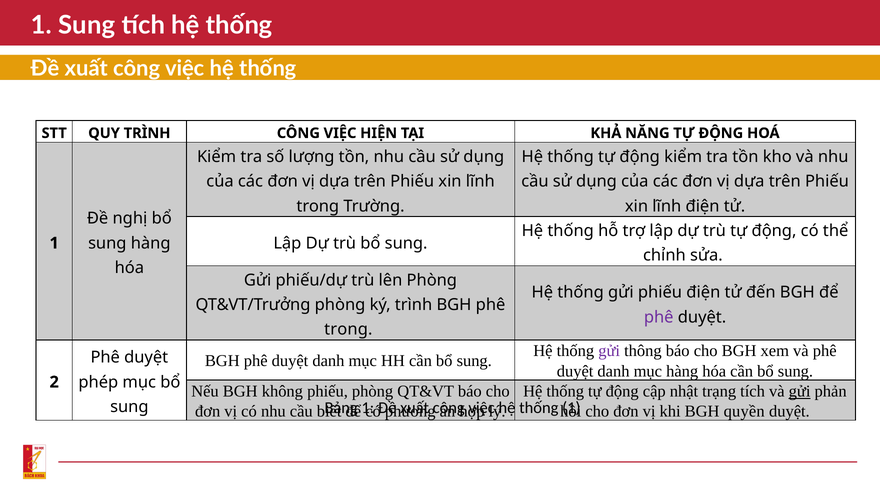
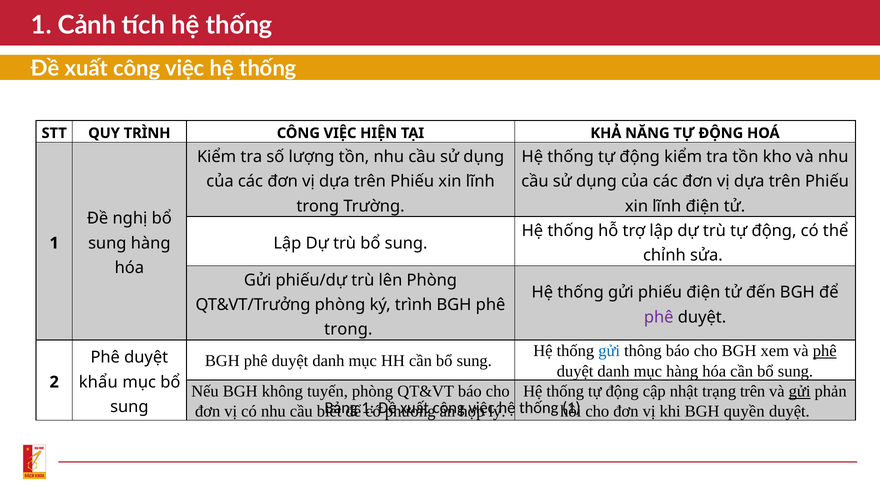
1 Sung: Sung -> Cảnh
gửi at (609, 351) colour: purple -> blue
phê at (825, 351) underline: none -> present
phép: phép -> khẩu
phiếu: phiếu -> tuyến
trạng tích: tích -> trên
